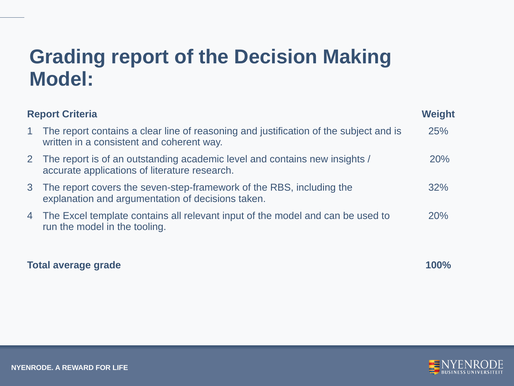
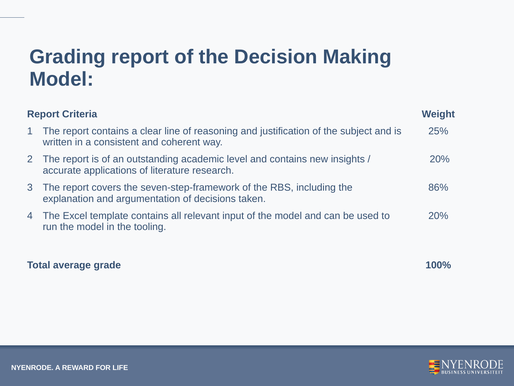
32%: 32% -> 86%
